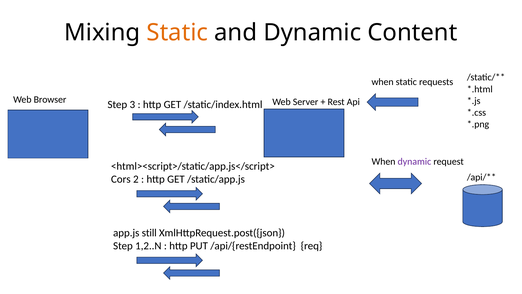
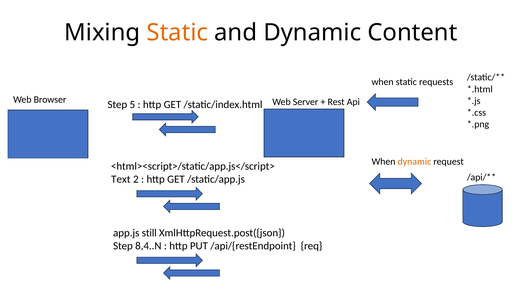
3: 3 -> 5
dynamic at (414, 161) colour: purple -> orange
Cors: Cors -> Text
1,2..N: 1,2..N -> 8,4..N
